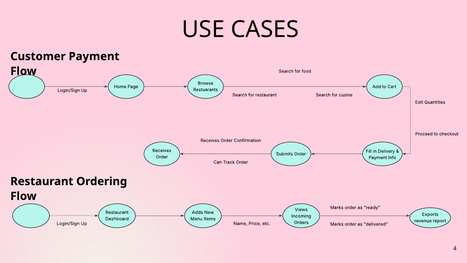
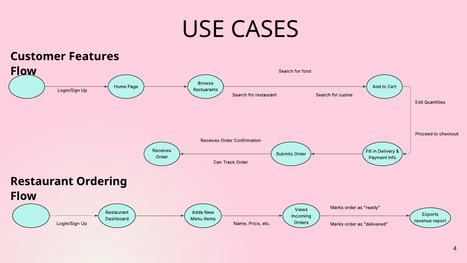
Payment: Payment -> Features
